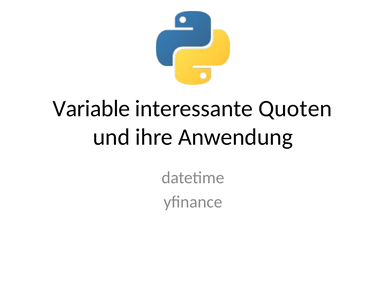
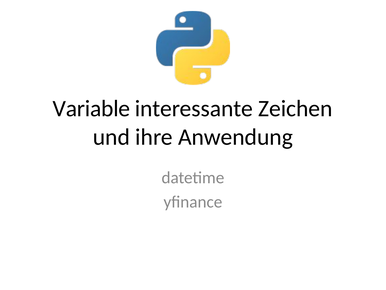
Quoten: Quoten -> Zeichen
